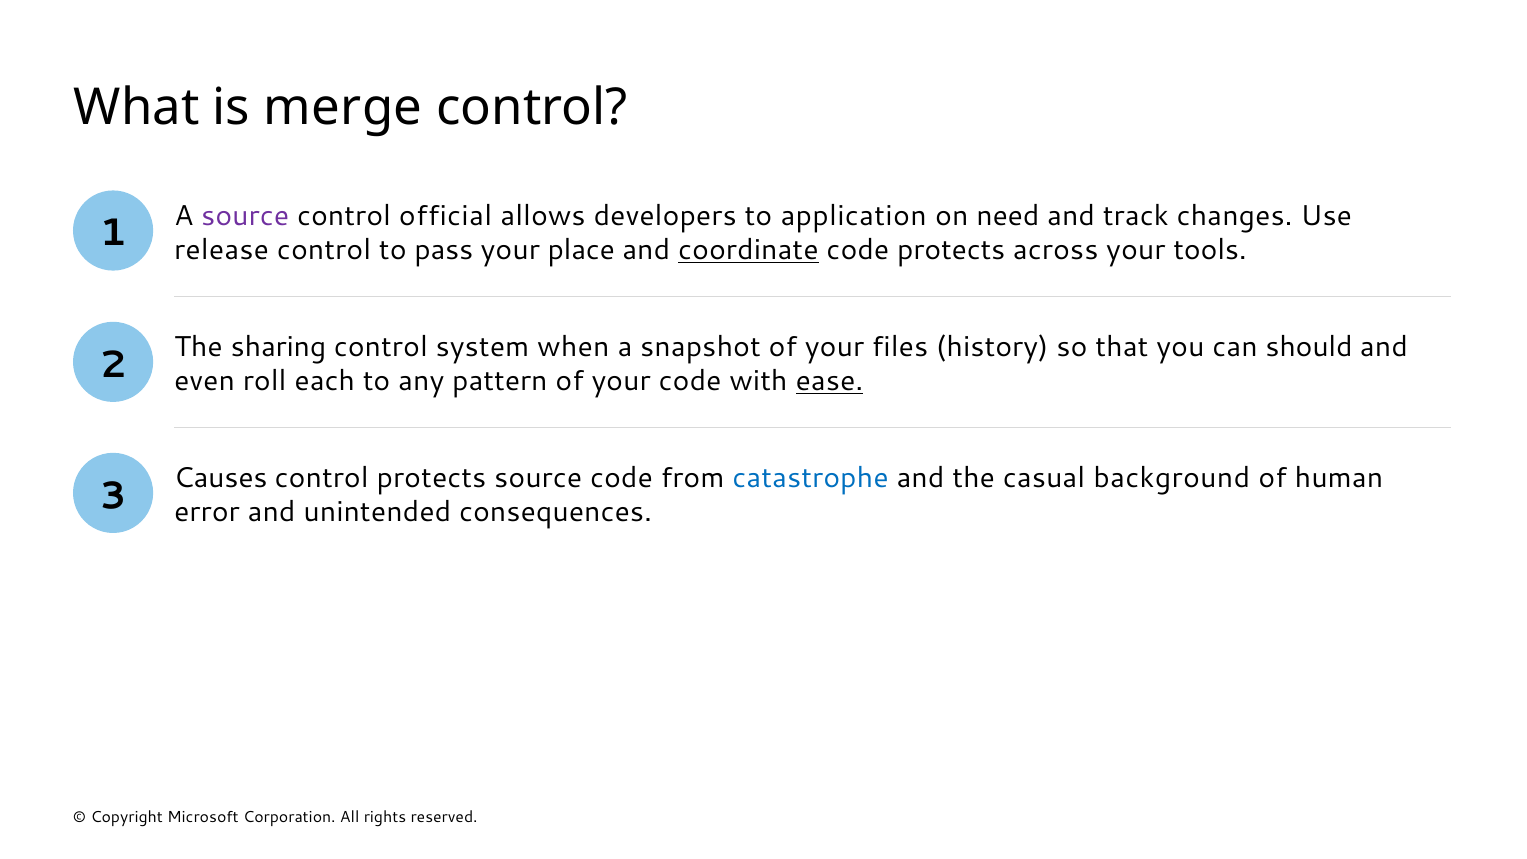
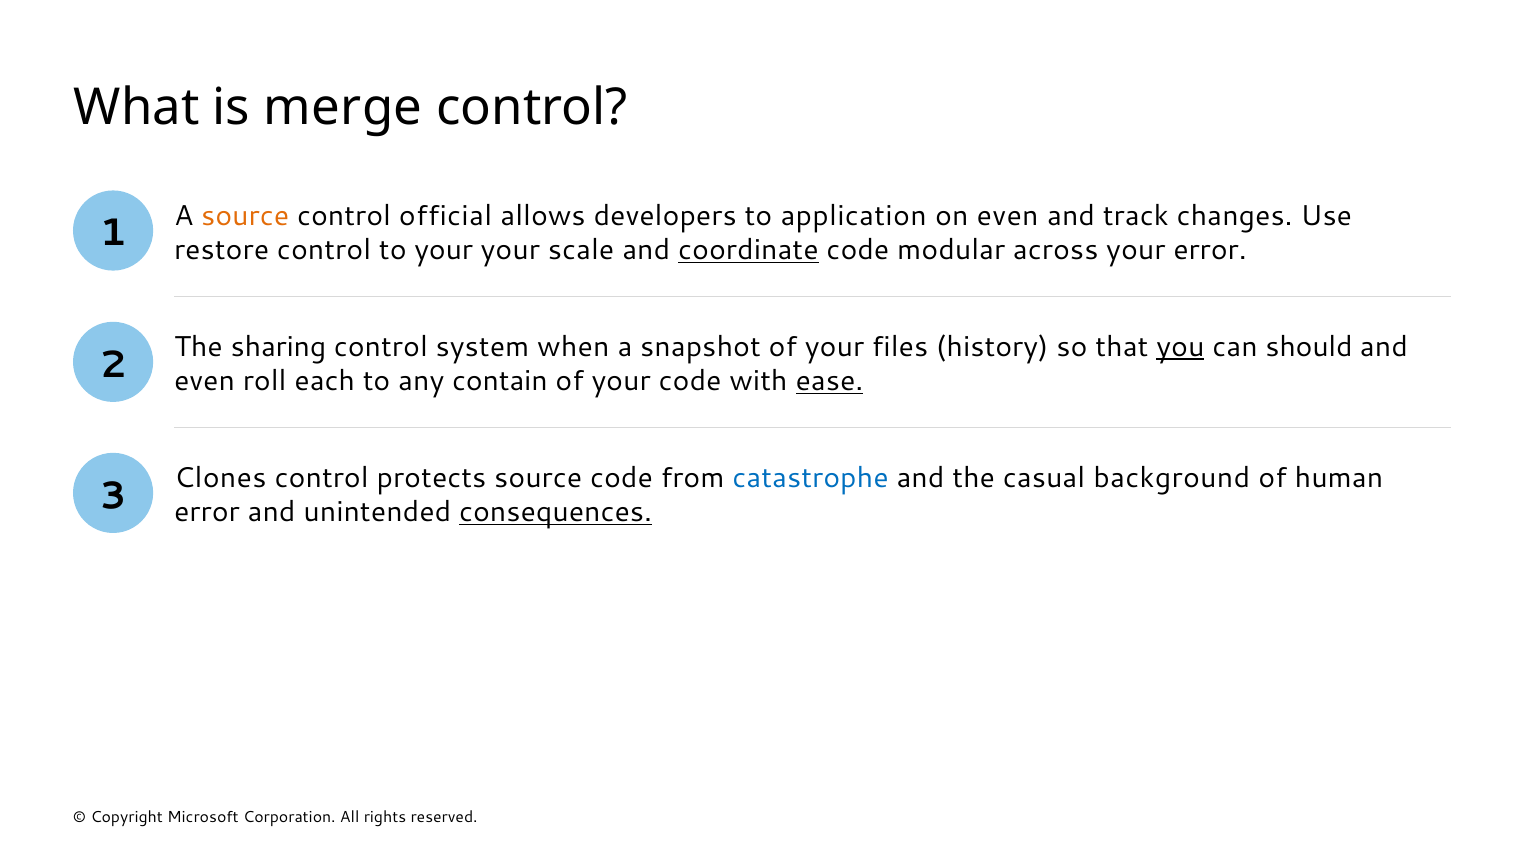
source at (245, 216) colour: purple -> orange
on need: need -> even
release: release -> restore
to pass: pass -> your
place: place -> scale
code protects: protects -> modular
your tools: tools -> error
you underline: none -> present
pattern: pattern -> contain
Causes: Causes -> Clones
consequences underline: none -> present
